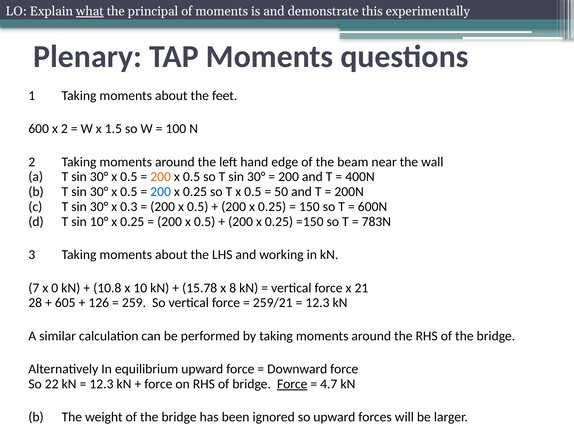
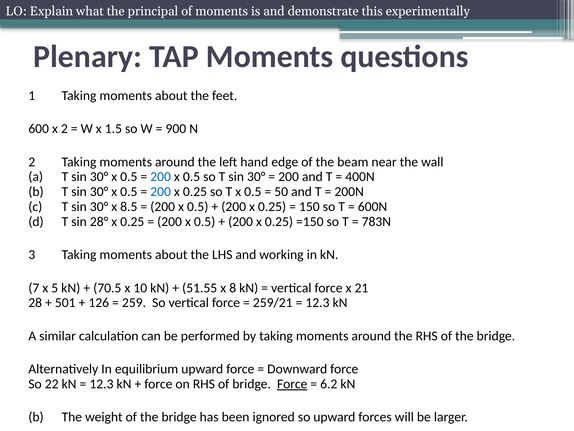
what underline: present -> none
100: 100 -> 900
200 at (161, 177) colour: orange -> blue
0.3: 0.3 -> 8.5
10°: 10° -> 28°
0: 0 -> 5
10.8: 10.8 -> 70.5
15.78: 15.78 -> 51.55
605: 605 -> 501
4.7: 4.7 -> 6.2
